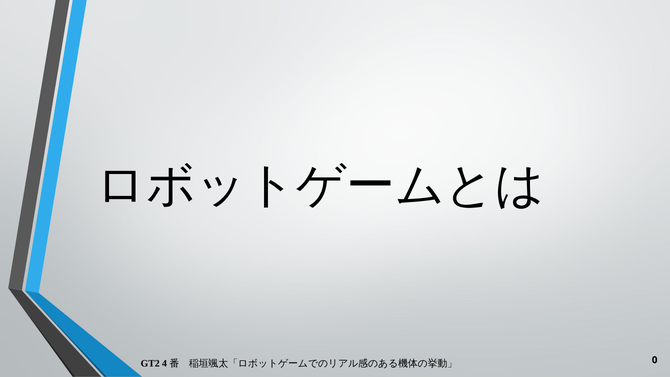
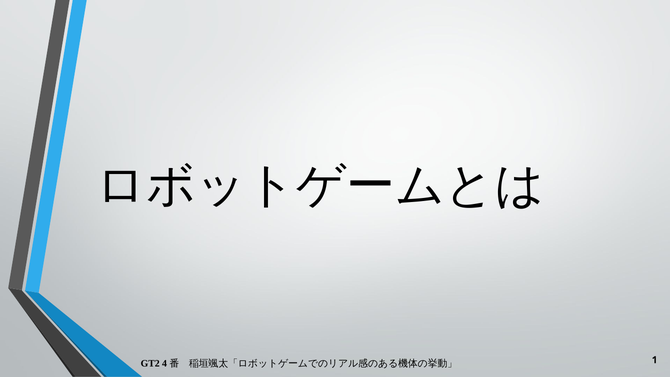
0: 0 -> 1
